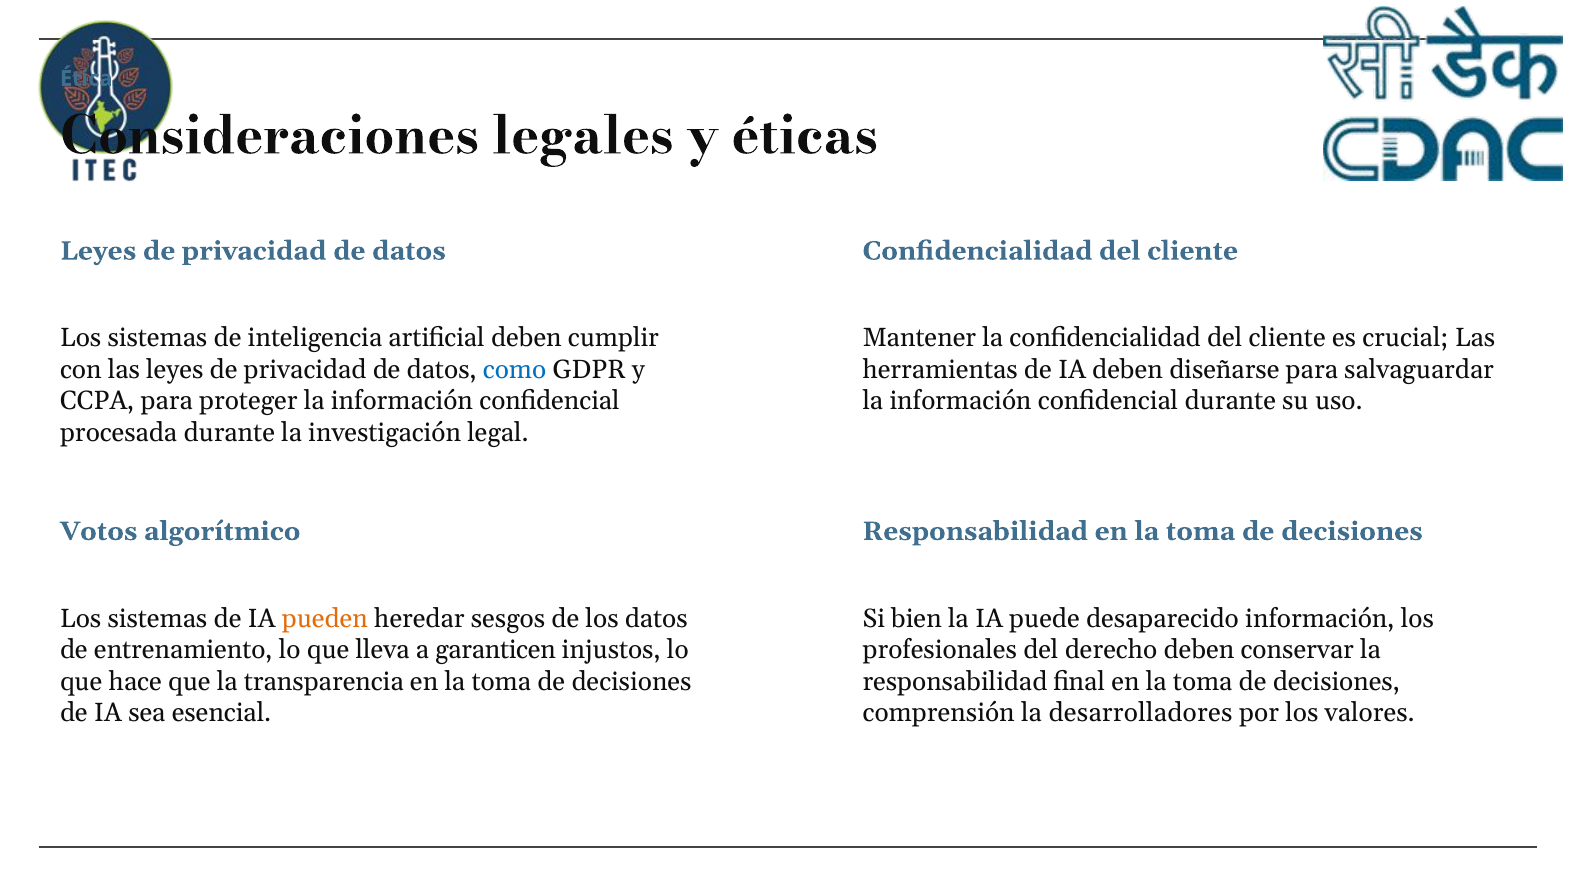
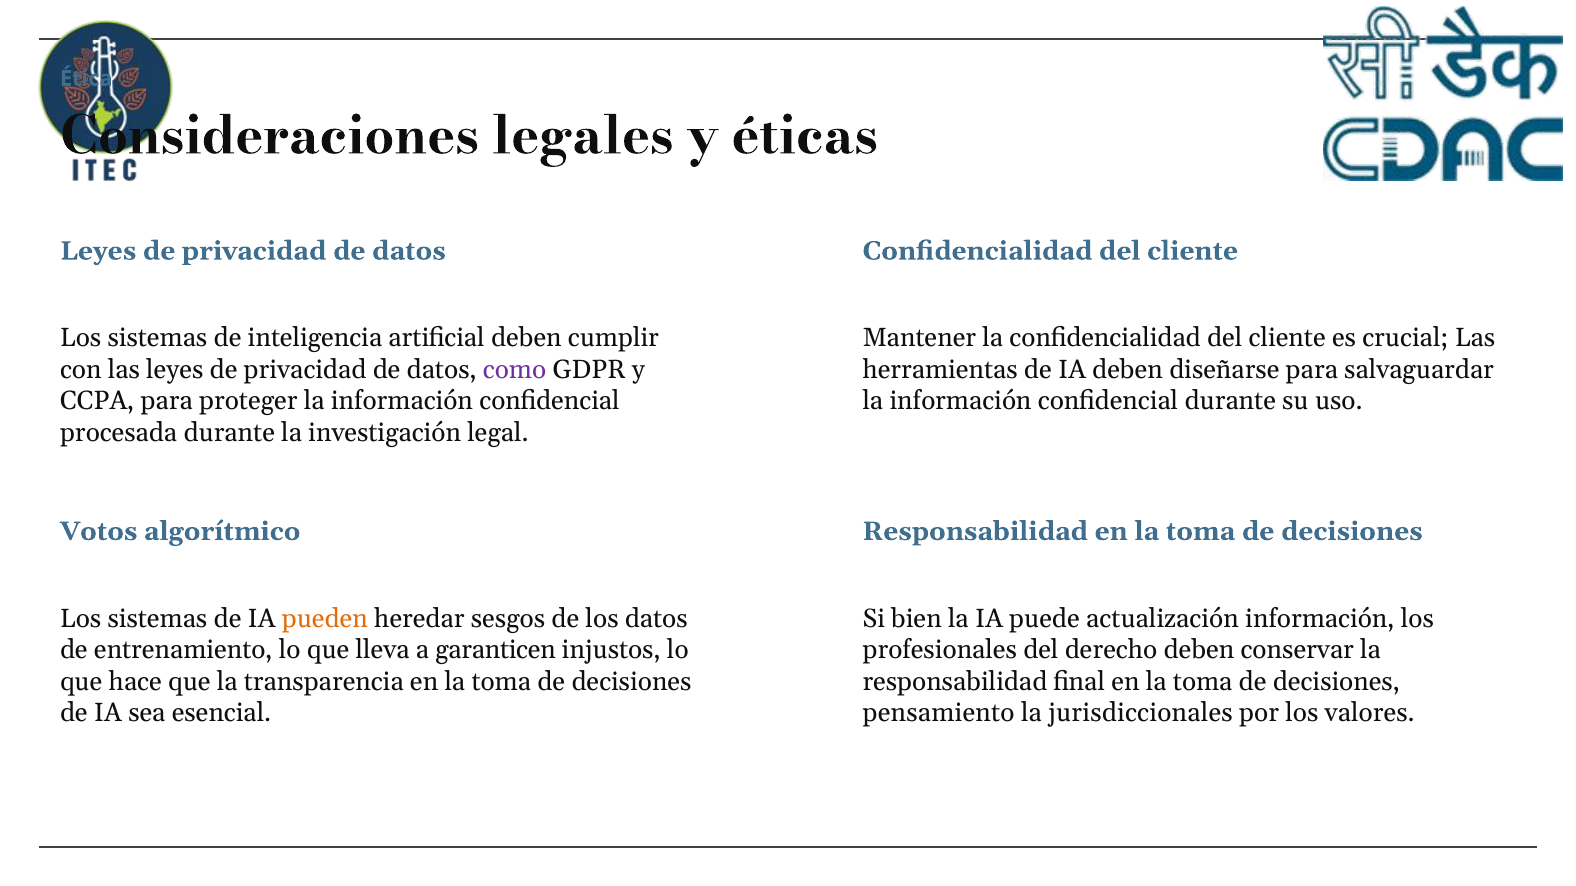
como colour: blue -> purple
desaparecido: desaparecido -> actualización
comprensión: comprensión -> pensamiento
desarrolladores: desarrolladores -> jurisdiccionales
